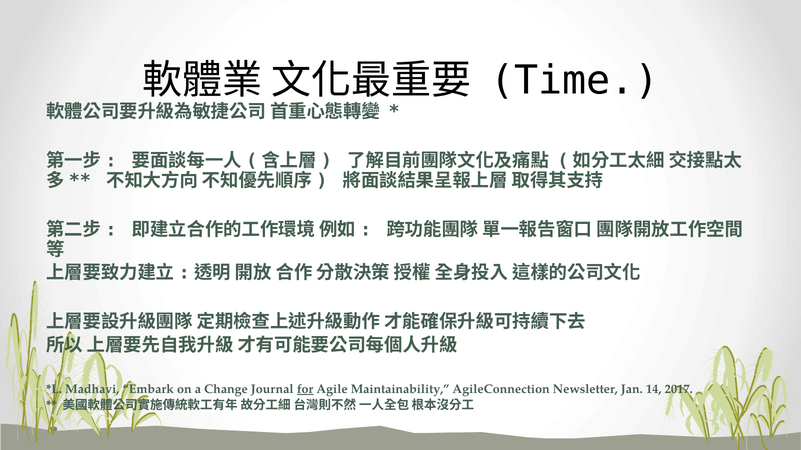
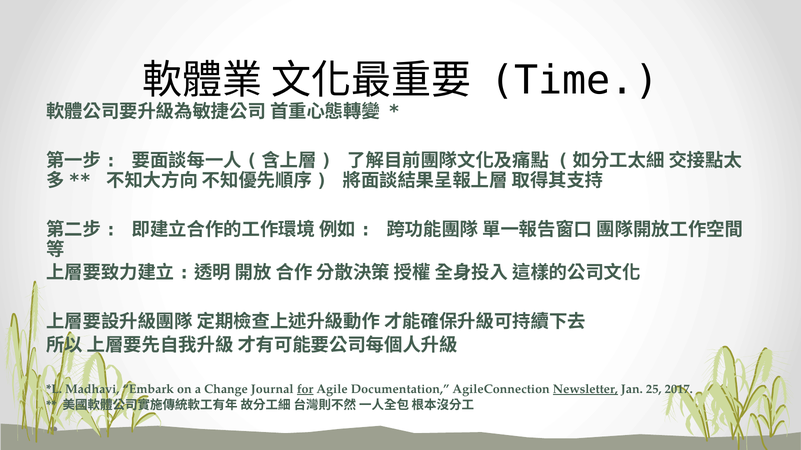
Maintainability: Maintainability -> Documentation
Newsletter underline: none -> present
14: 14 -> 25
